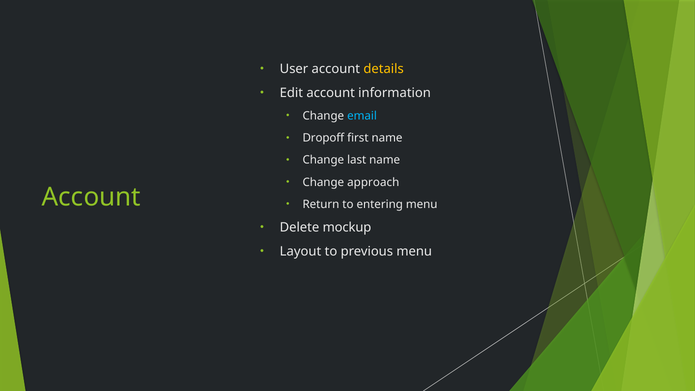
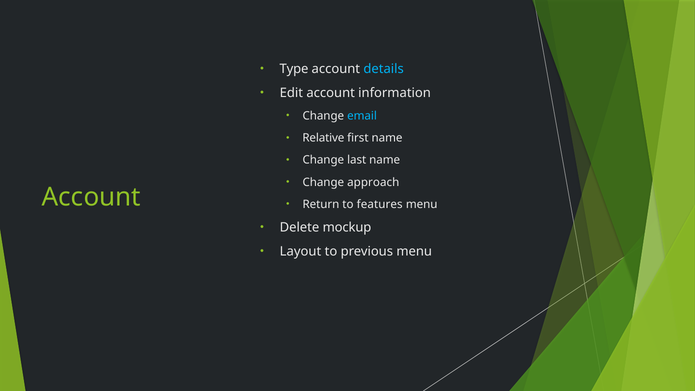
User: User -> Type
details colour: yellow -> light blue
Dropoff: Dropoff -> Relative
entering: entering -> features
